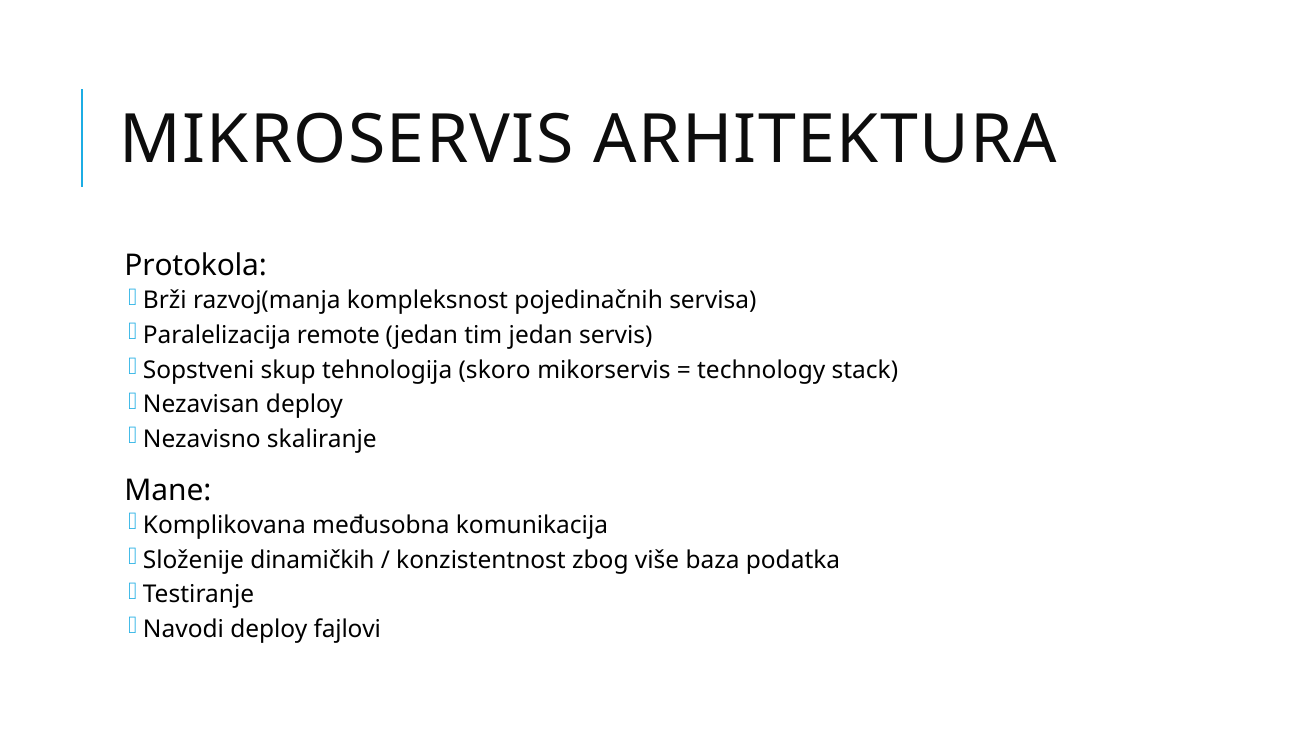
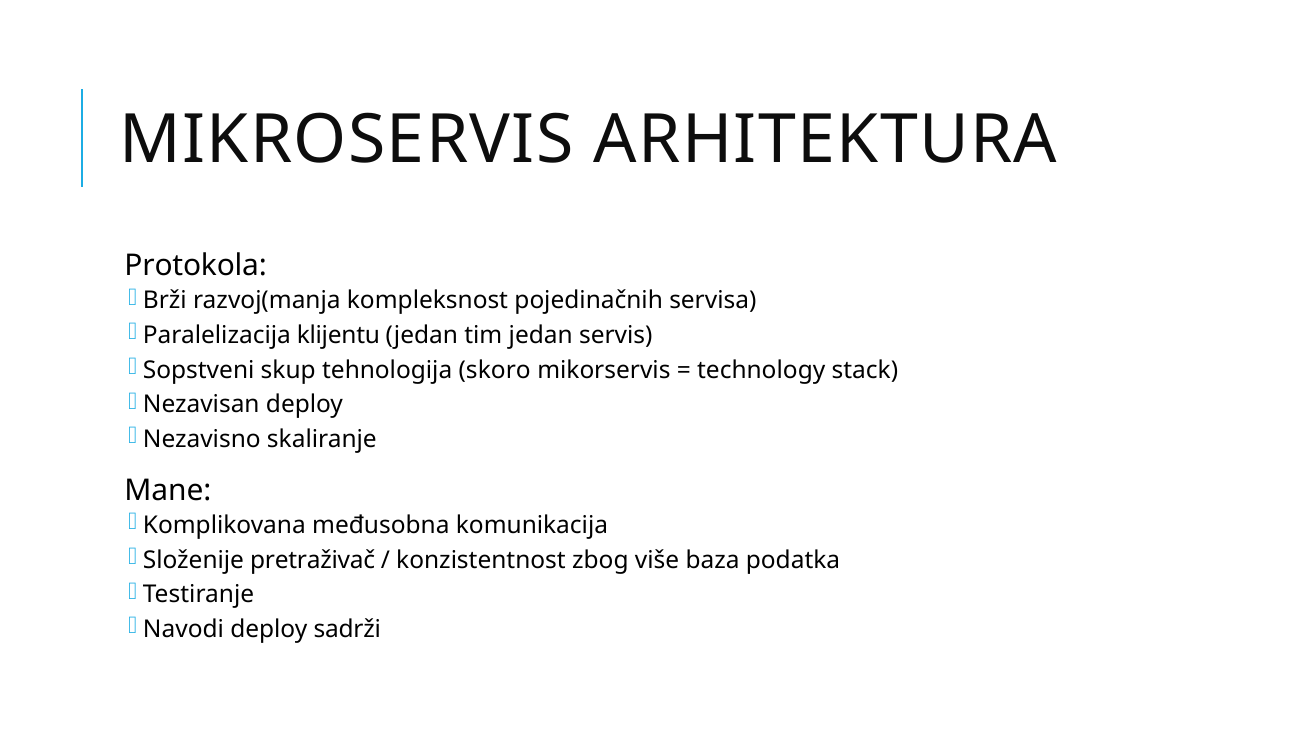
remote: remote -> klijentu
dinamičkih: dinamičkih -> pretraživač
fajlovi: fajlovi -> sadrži
